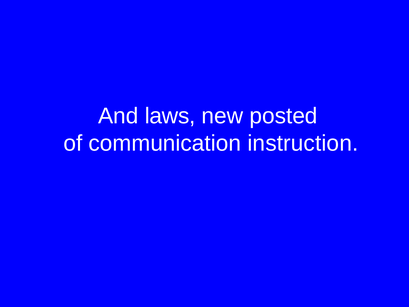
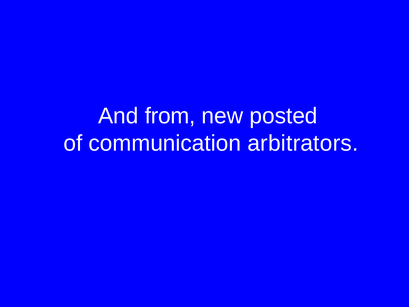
laws: laws -> from
instruction: instruction -> arbitrators
